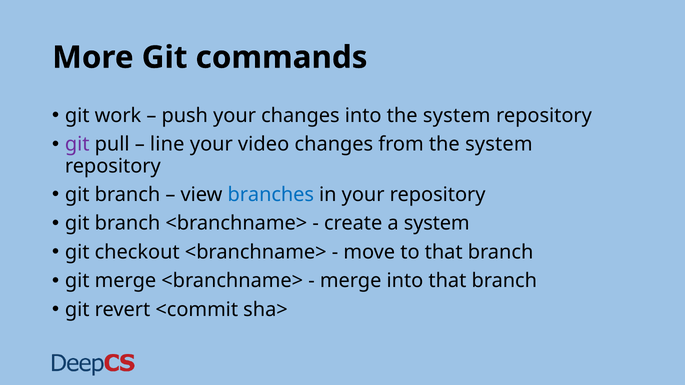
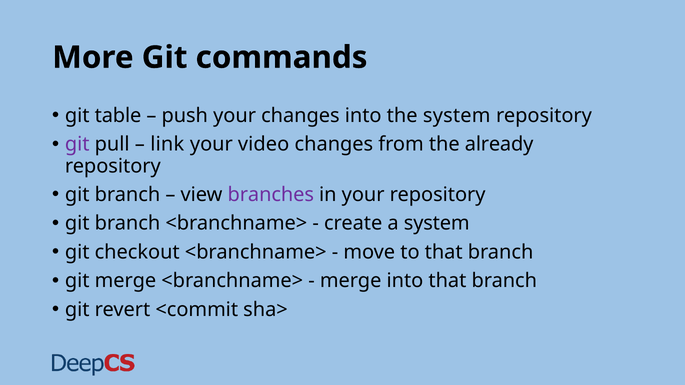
work: work -> table
line: line -> link
from the system: system -> already
branches colour: blue -> purple
